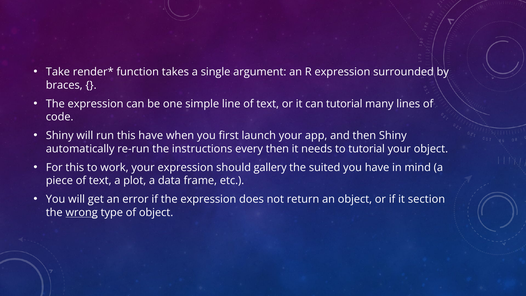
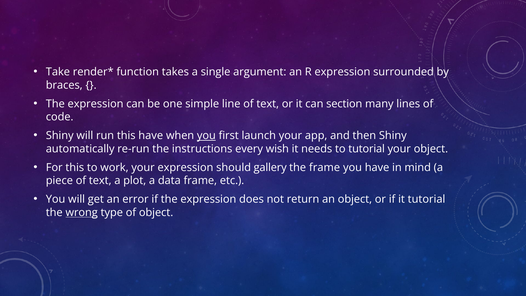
can tutorial: tutorial -> section
you at (206, 136) underline: none -> present
every then: then -> wish
the suited: suited -> frame
it section: section -> tutorial
